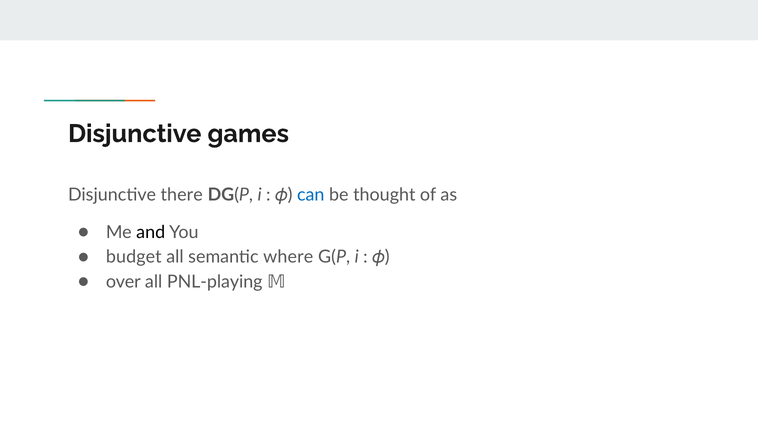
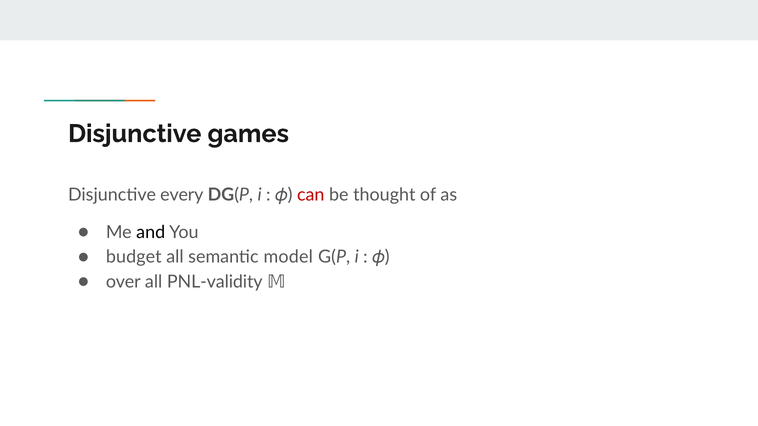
there: there -> every
can colour: blue -> red
where: where -> model
PNL-playing: PNL-playing -> PNL-validity
